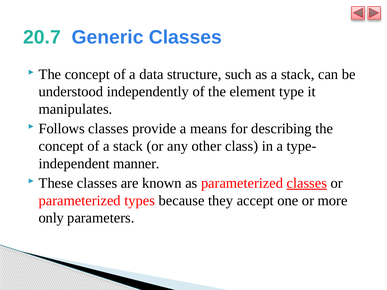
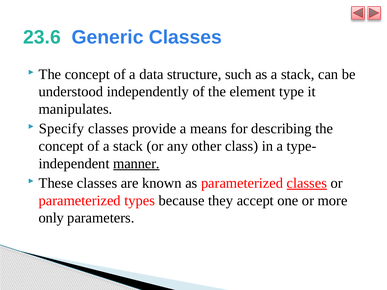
20.7: 20.7 -> 23.6
Follows: Follows -> Specify
manner underline: none -> present
